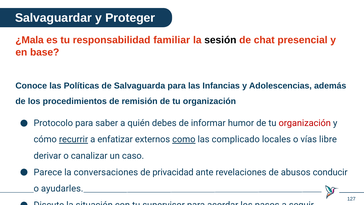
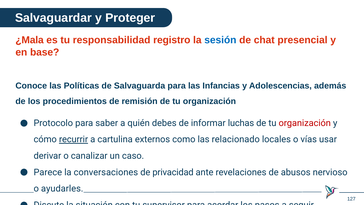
familiar: familiar -> registro
sesión colour: black -> blue
humor: humor -> luchas
enfatizar: enfatizar -> cartulina
como underline: present -> none
complicado: complicado -> relacionado
libre: libre -> usar
conducir: conducir -> nervioso
